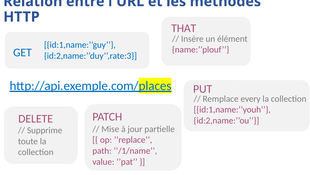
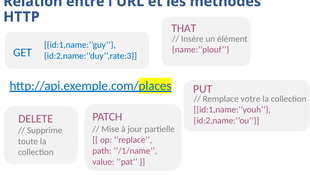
every: every -> votre
